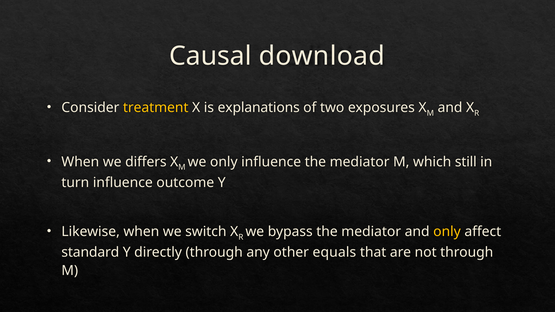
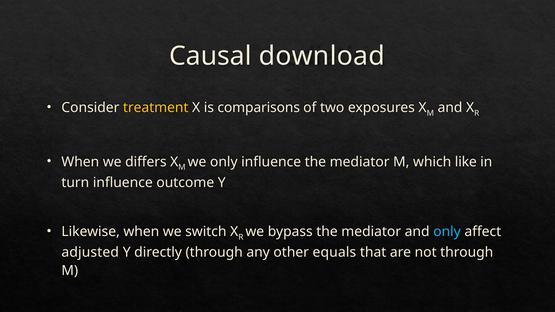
explanations: explanations -> comparisons
still: still -> like
only at (447, 232) colour: yellow -> light blue
standard: standard -> adjusted
